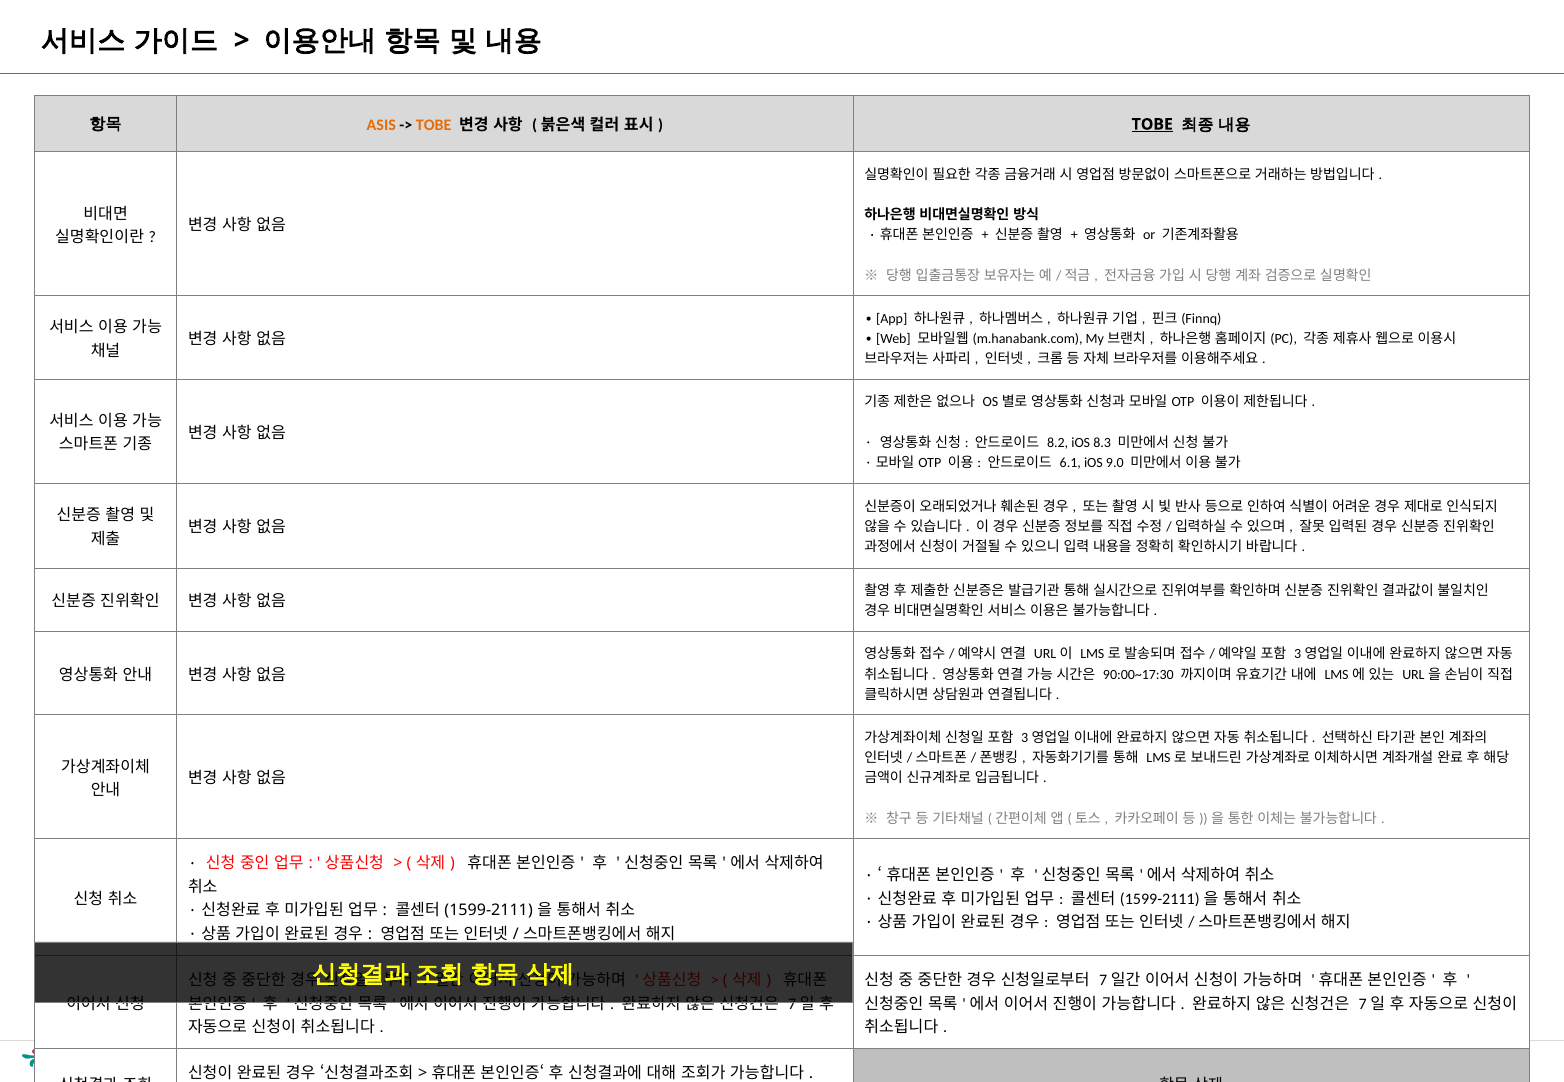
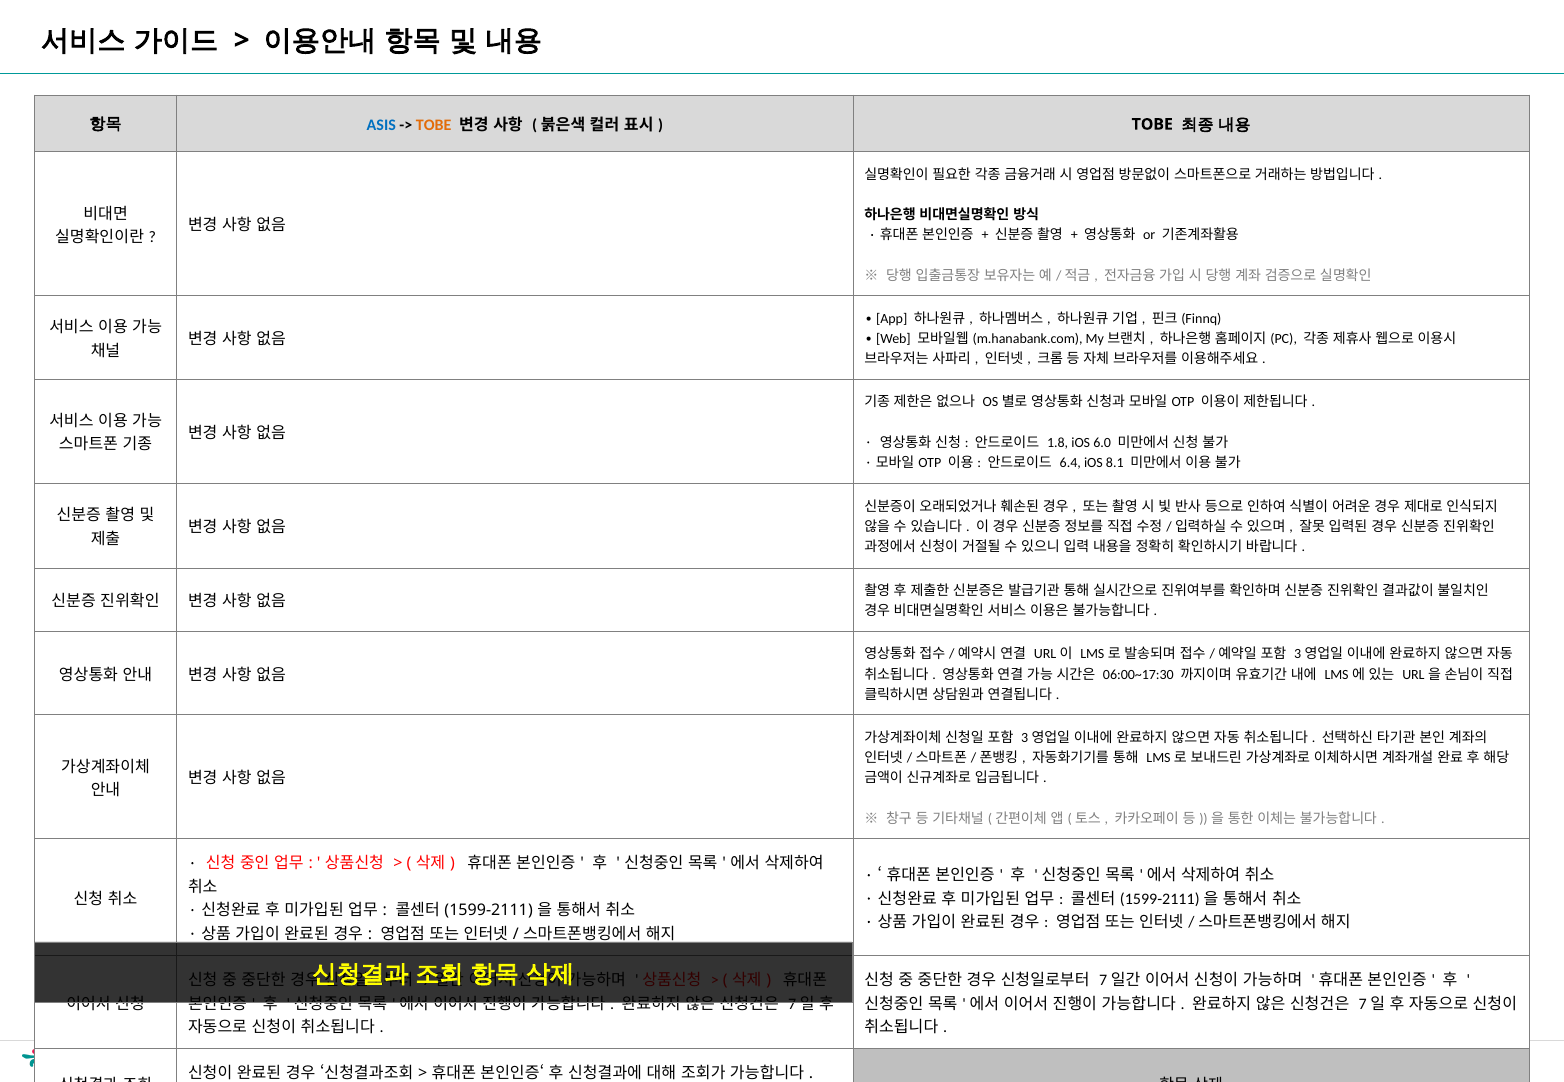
ASIS colour: orange -> blue
TOBE at (1152, 124) underline: present -> none
8.2: 8.2 -> 1.8
8.3: 8.3 -> 6.0
6.1: 6.1 -> 6.4
9.0: 9.0 -> 8.1
90:00~17:30: 90:00~17:30 -> 06:00~17:30
